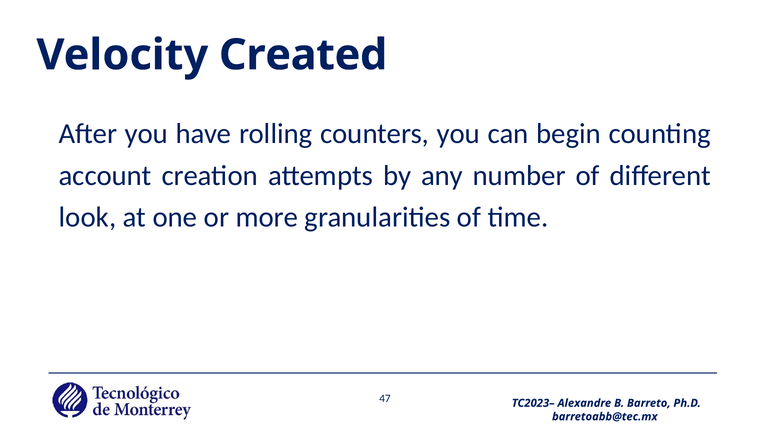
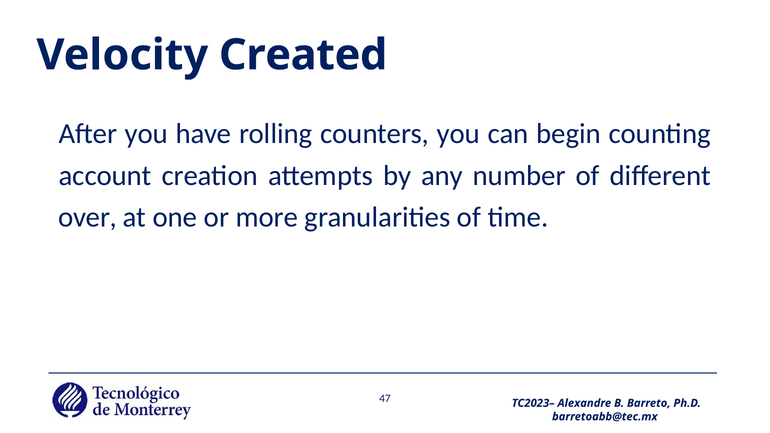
look: look -> over
